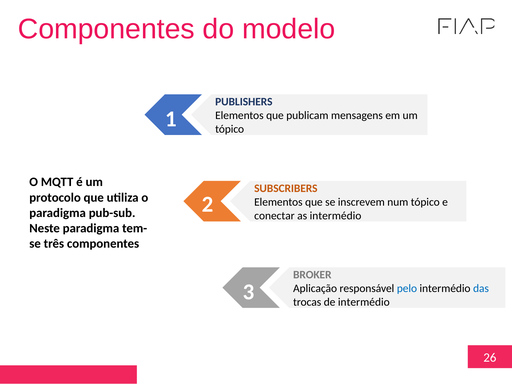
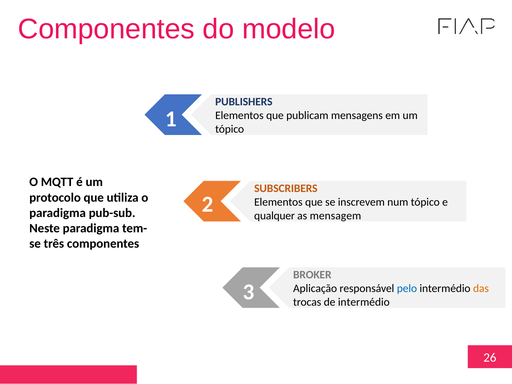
conectar: conectar -> qualquer
as intermédio: intermédio -> mensagem
das colour: blue -> orange
